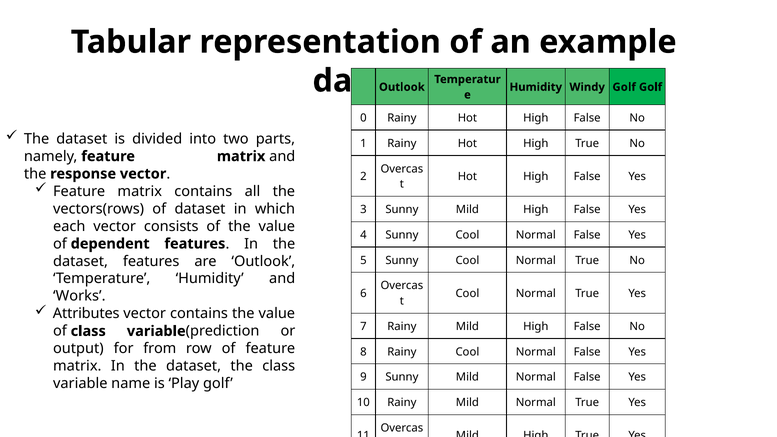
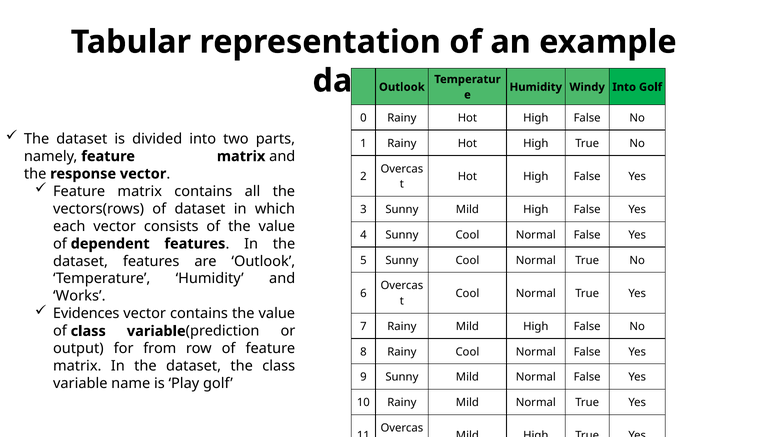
Windy Golf: Golf -> Into
Attributes: Attributes -> Evidences
